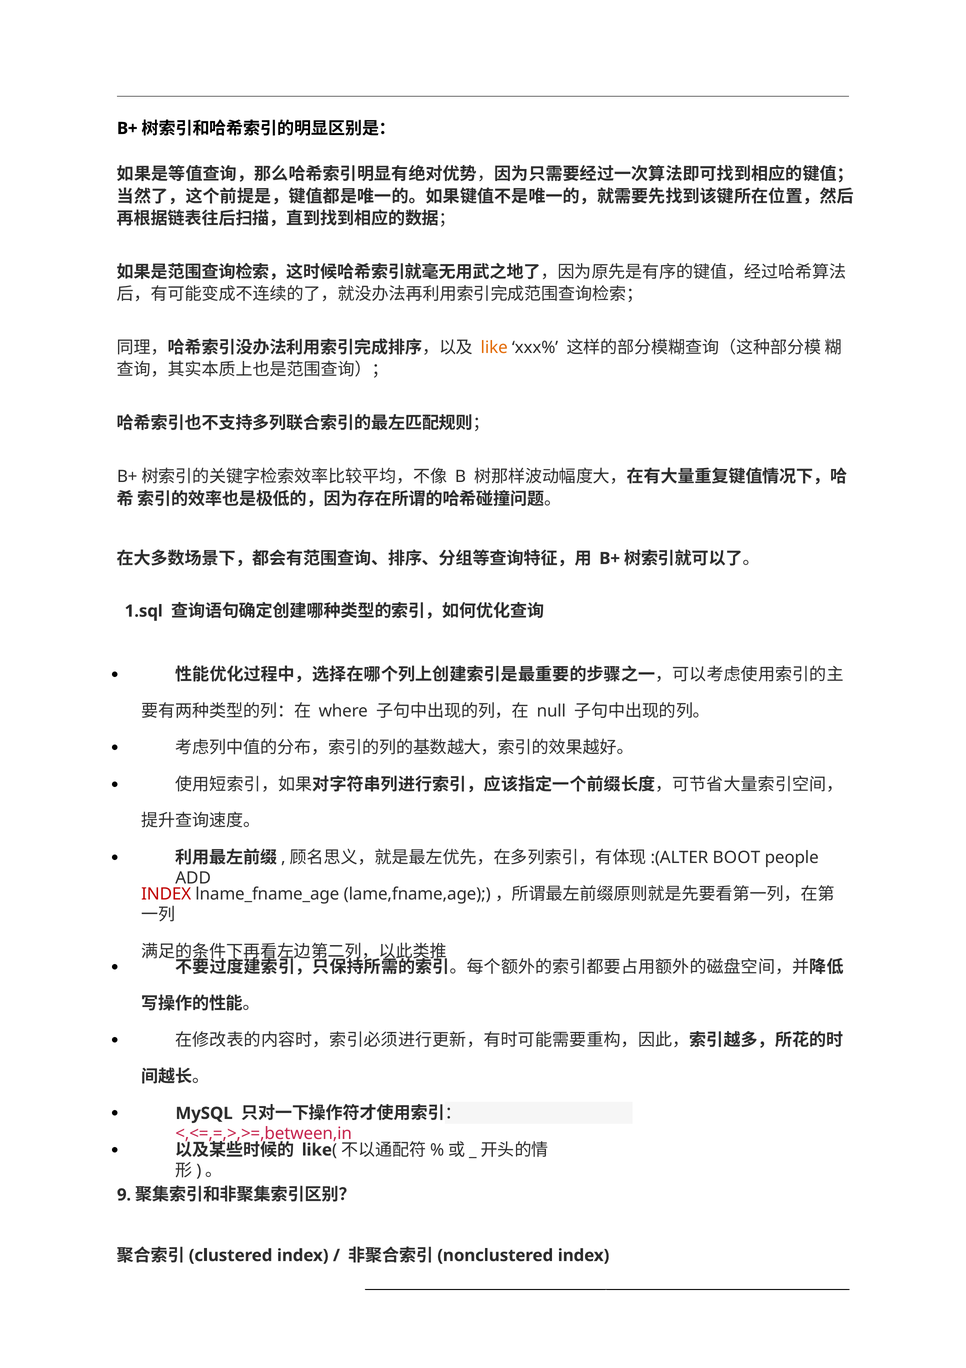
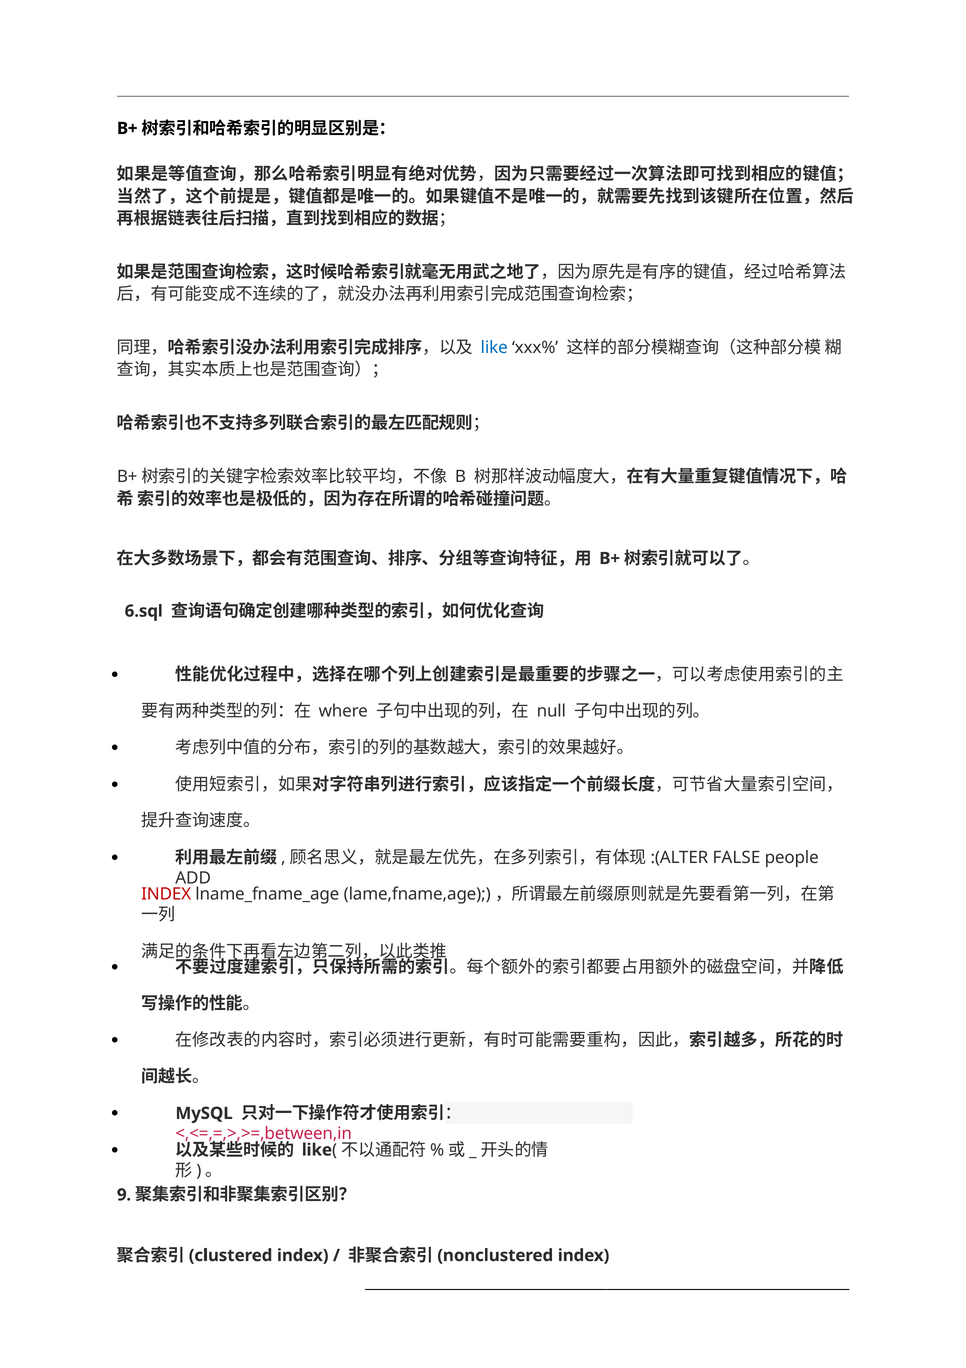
like colour: orange -> blue
1.sql: 1.sql -> 6.sql
BOOT: BOOT -> FALSE
